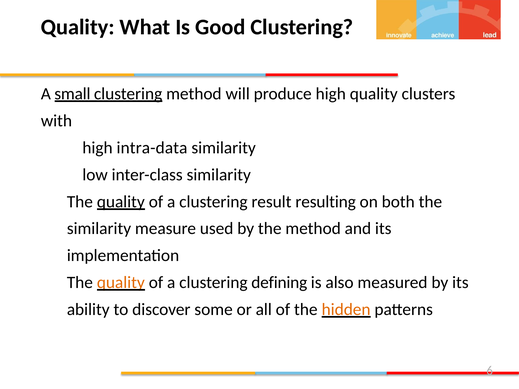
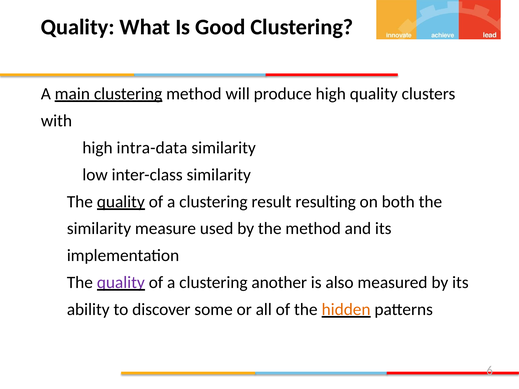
small: small -> main
quality at (121, 283) colour: orange -> purple
defining: defining -> another
